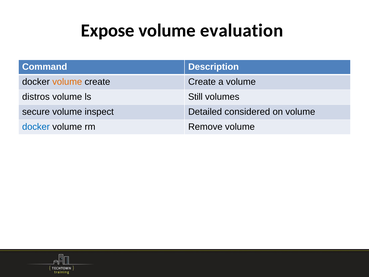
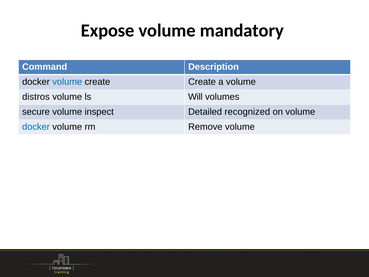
evaluation: evaluation -> mandatory
volume at (67, 82) colour: orange -> blue
Still: Still -> Will
considered: considered -> recognized
